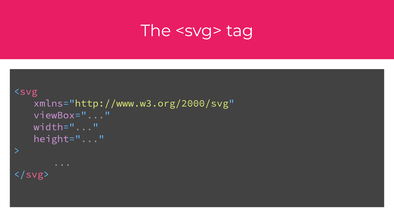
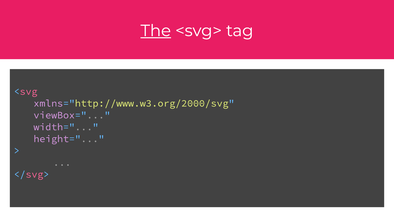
The underline: none -> present
